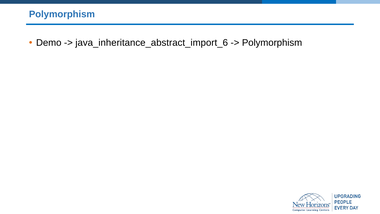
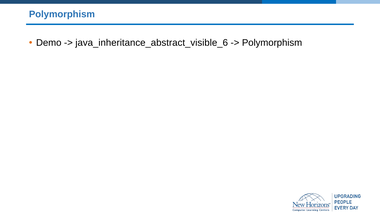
java_inheritance_abstract_import_6: java_inheritance_abstract_import_6 -> java_inheritance_abstract_visible_6
